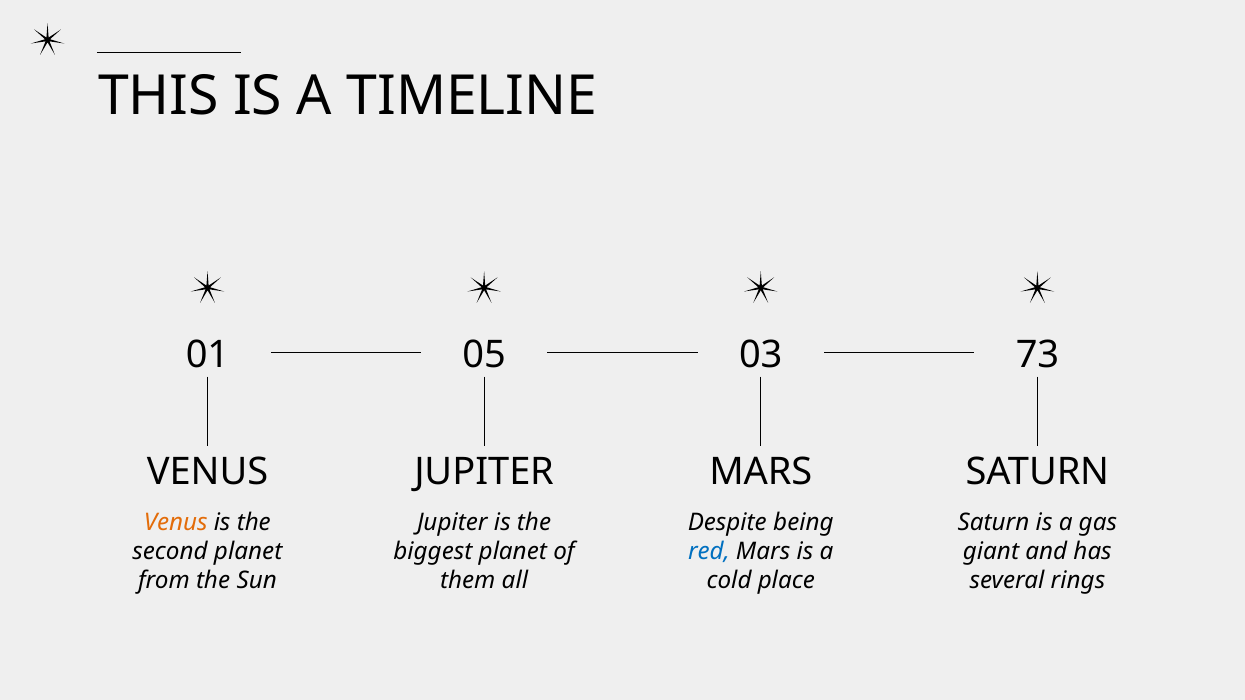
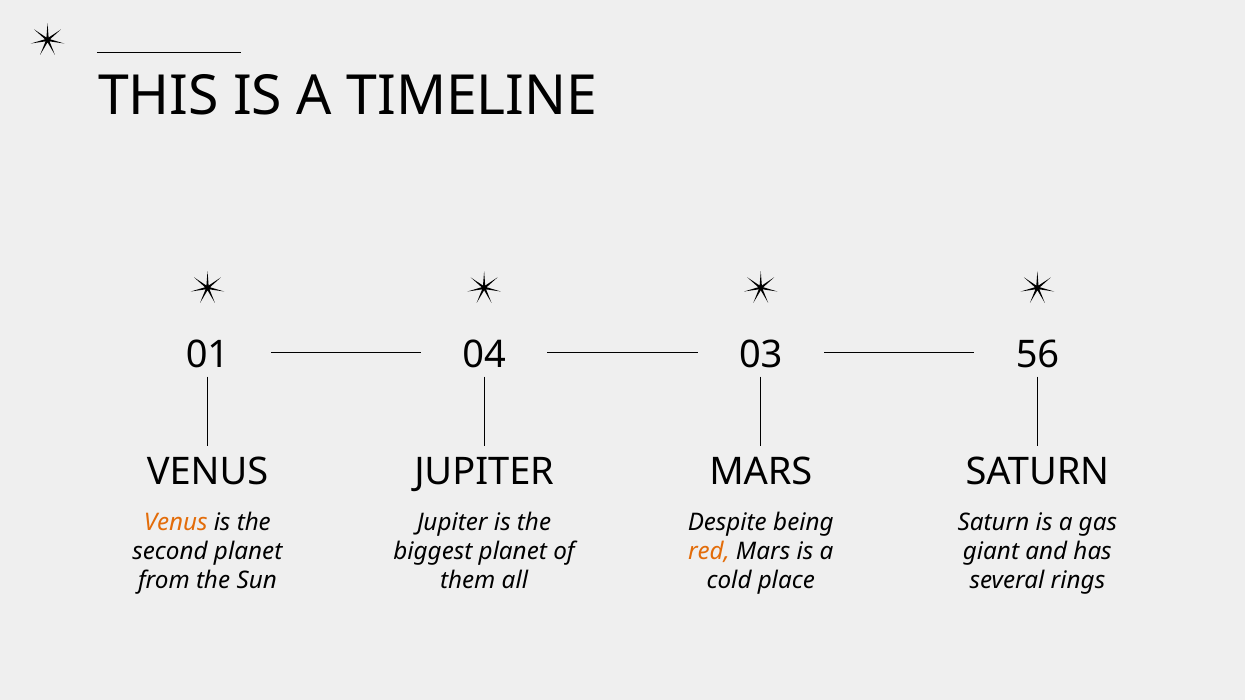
05: 05 -> 04
73: 73 -> 56
red colour: blue -> orange
